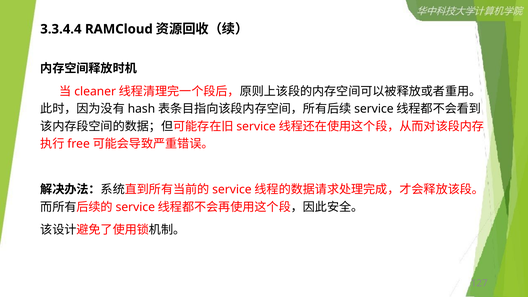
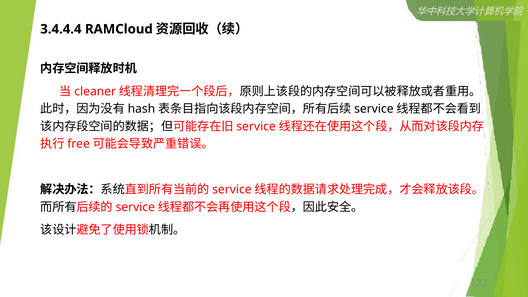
3.3.4.4: 3.3.4.4 -> 3.4.4.4
